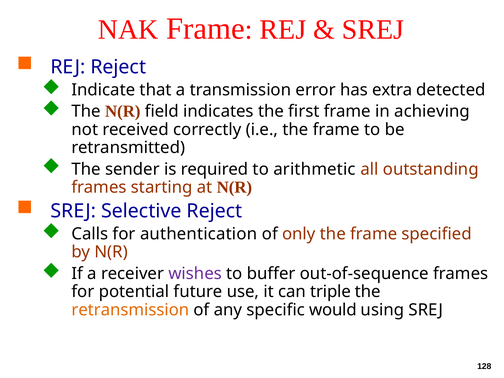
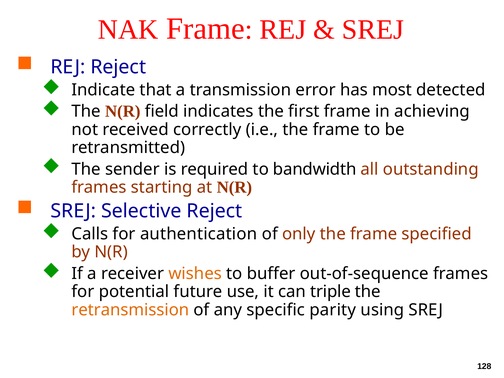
extra: extra -> most
arithmetic: arithmetic -> bandwidth
wishes colour: purple -> orange
would: would -> parity
